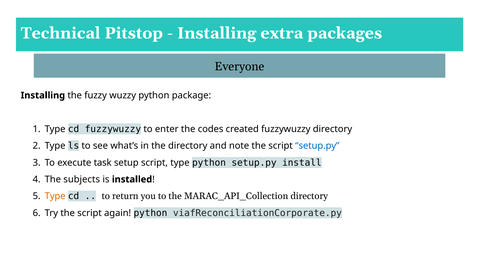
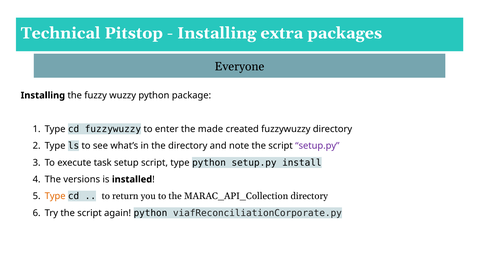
codes: codes -> made
setup.py at (317, 146) colour: blue -> purple
subjects: subjects -> versions
